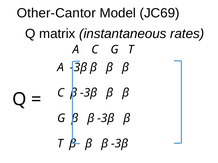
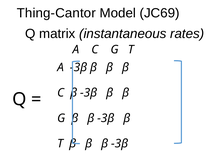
Other-Cantor: Other-Cantor -> Thing-Cantor
